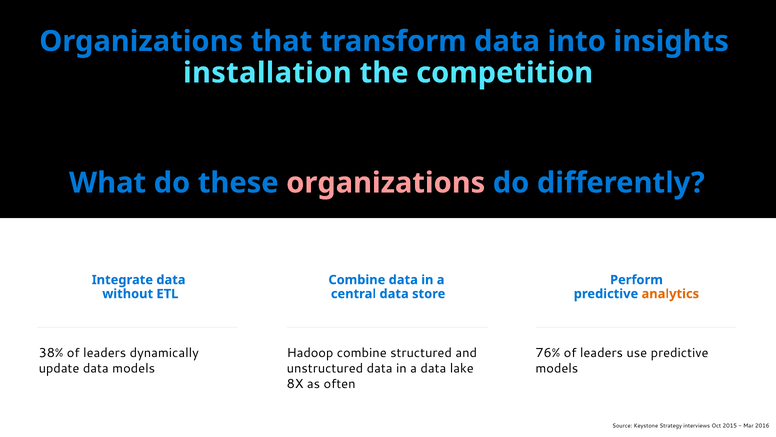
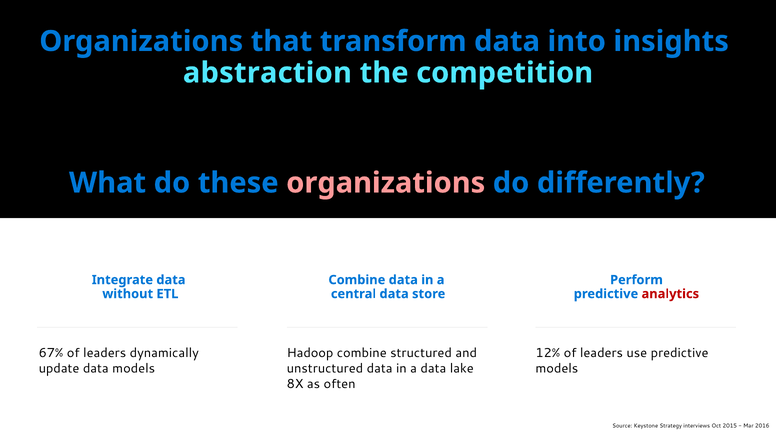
installation: installation -> abstraction
analytics colour: orange -> red
38%: 38% -> 67%
76%: 76% -> 12%
